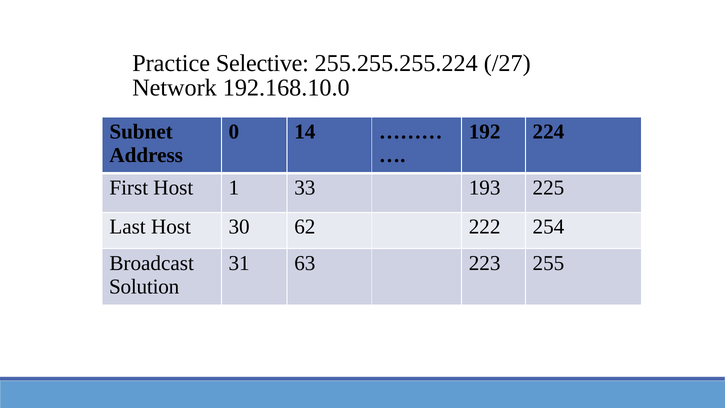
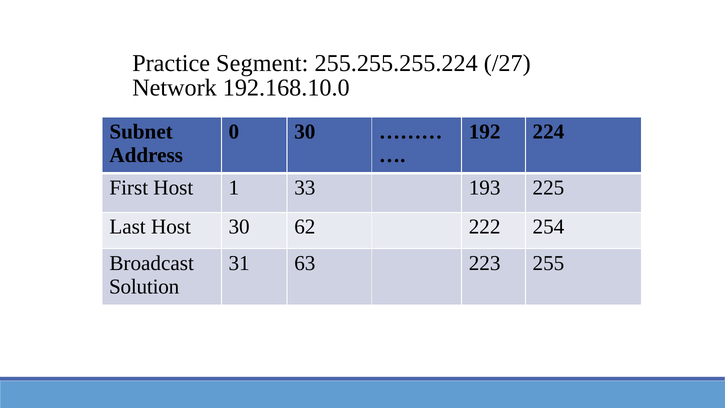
Selective: Selective -> Segment
0 14: 14 -> 30
